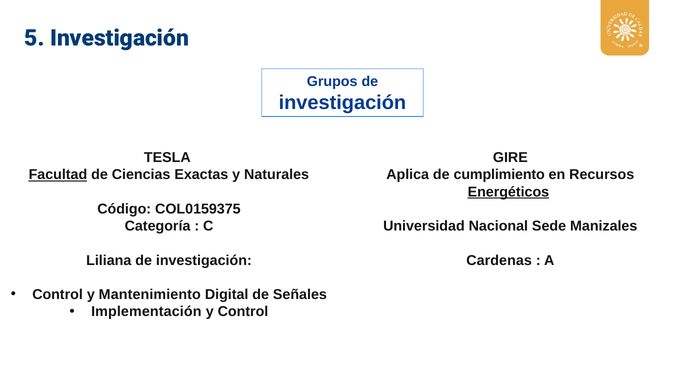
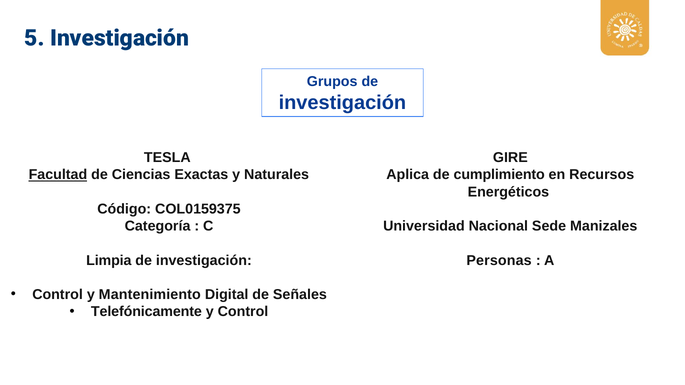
Energéticos underline: present -> none
Liliana: Liliana -> Limpia
Cardenas: Cardenas -> Personas
Implementación: Implementación -> Telefónicamente
